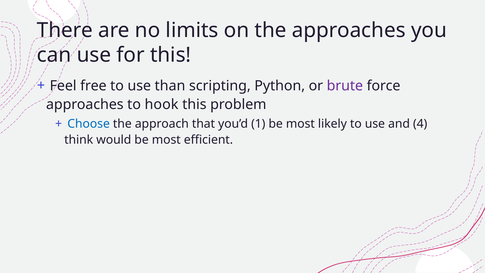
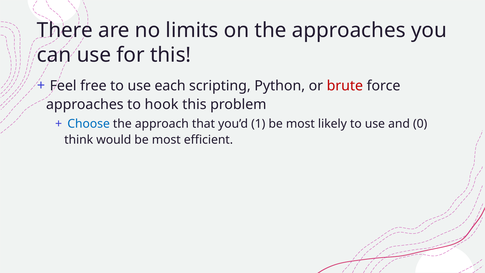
than: than -> each
brute colour: purple -> red
4: 4 -> 0
